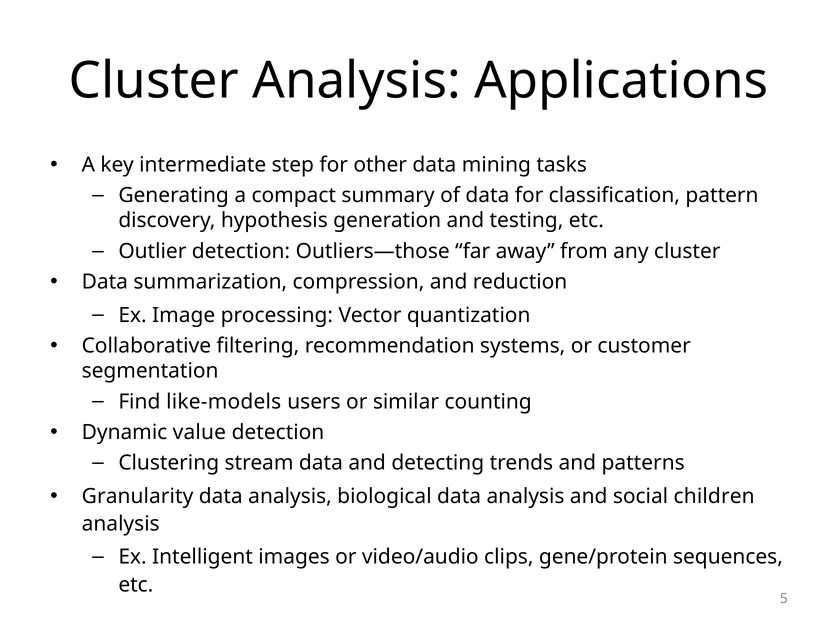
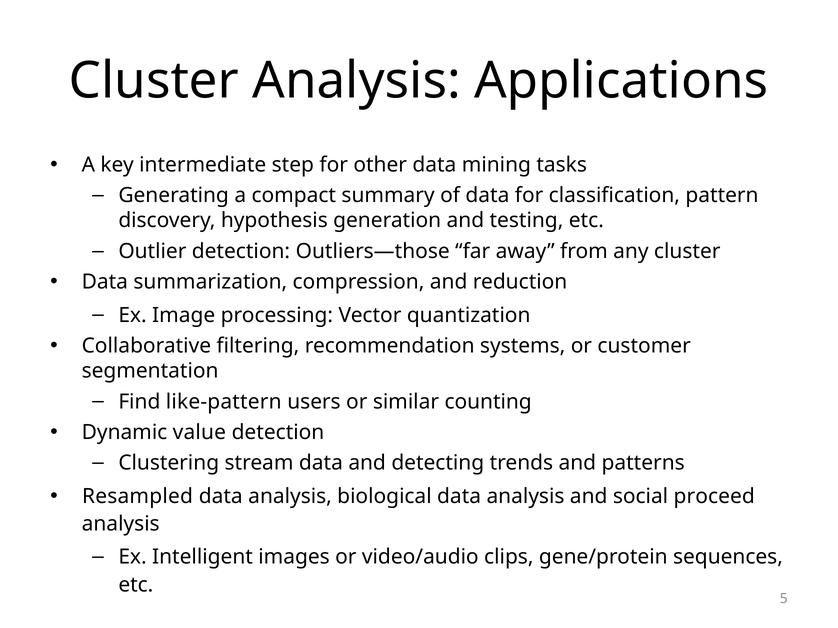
like-models: like-models -> like-pattern
Granularity: Granularity -> Resampled
children: children -> proceed
